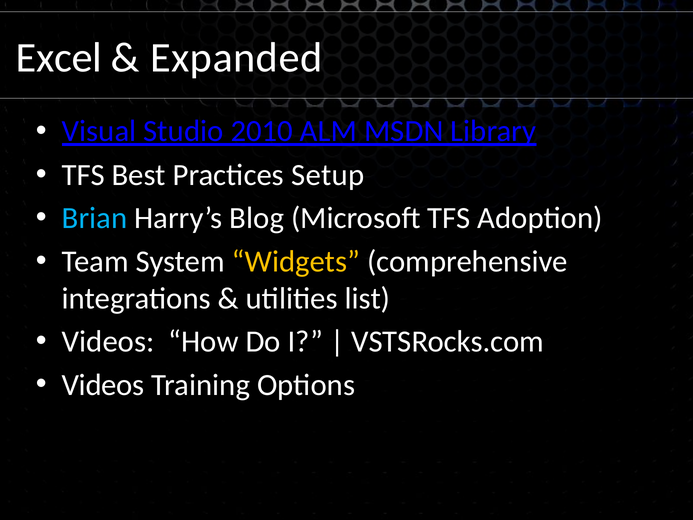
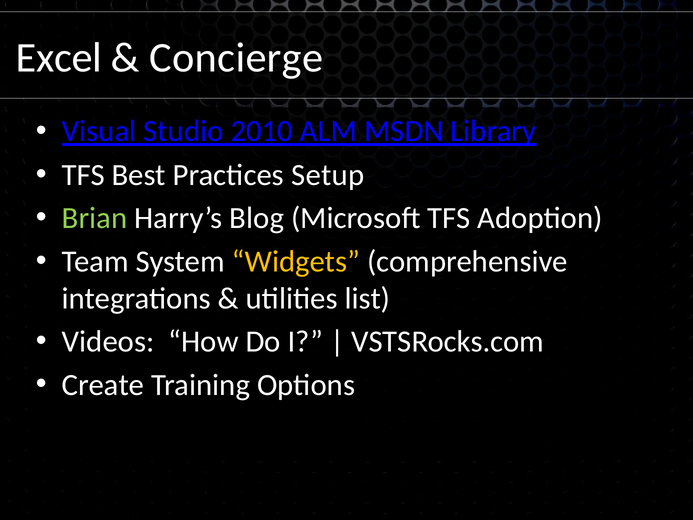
Expanded: Expanded -> Concierge
Brian colour: light blue -> light green
Videos at (103, 385): Videos -> Create
